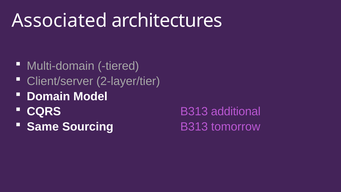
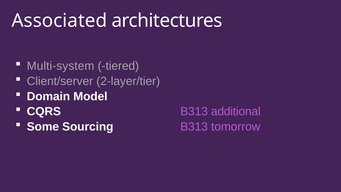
Multi-domain: Multi-domain -> Multi-system
Same: Same -> Some
